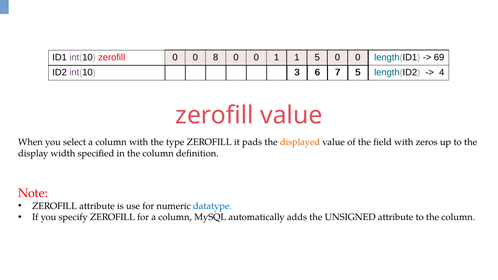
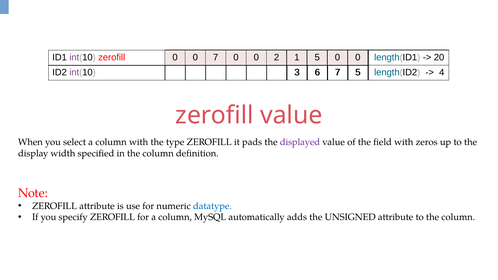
0 8: 8 -> 7
0 1: 1 -> 2
69: 69 -> 20
displayed colour: orange -> purple
